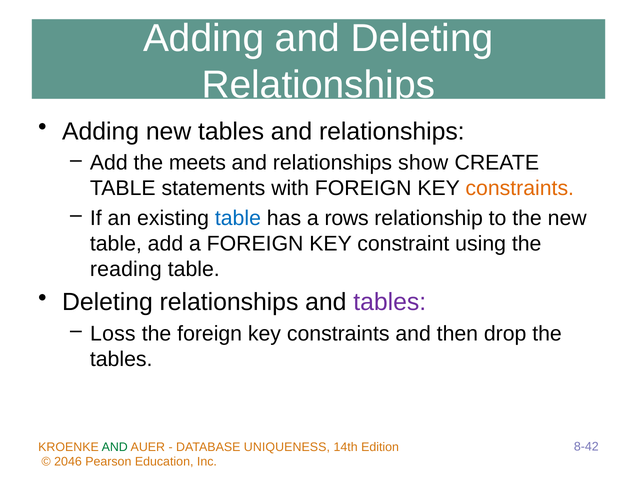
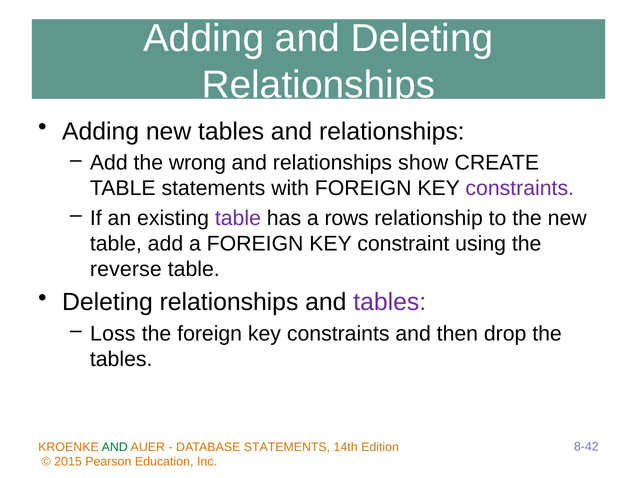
meets: meets -> wrong
constraints at (520, 188) colour: orange -> purple
table at (238, 218) colour: blue -> purple
reading: reading -> reverse
DATABASE UNIQUENESS: UNIQUENESS -> STATEMENTS
2046: 2046 -> 2015
